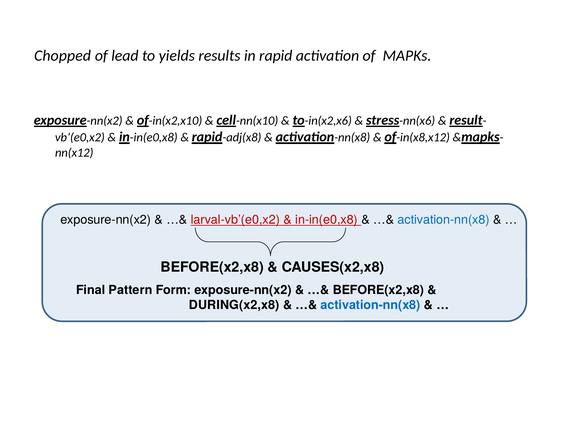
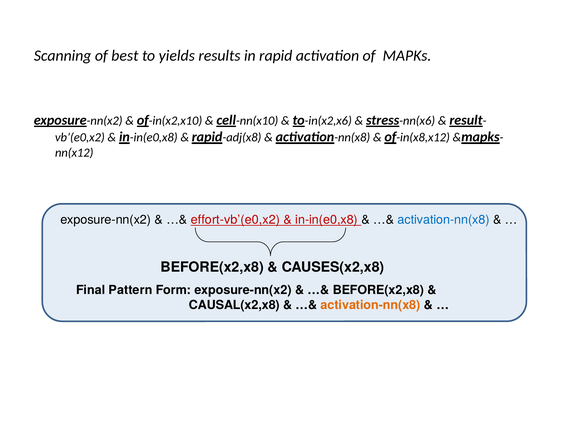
Chopped: Chopped -> Scanning
lead: lead -> best
larval-vb’(e0,x2: larval-vb’(e0,x2 -> effort-vb’(e0,x2
DURING(x2,x8: DURING(x2,x8 -> CAUSAL(x2,x8
activation-nn(x8 at (371, 305) colour: blue -> orange
